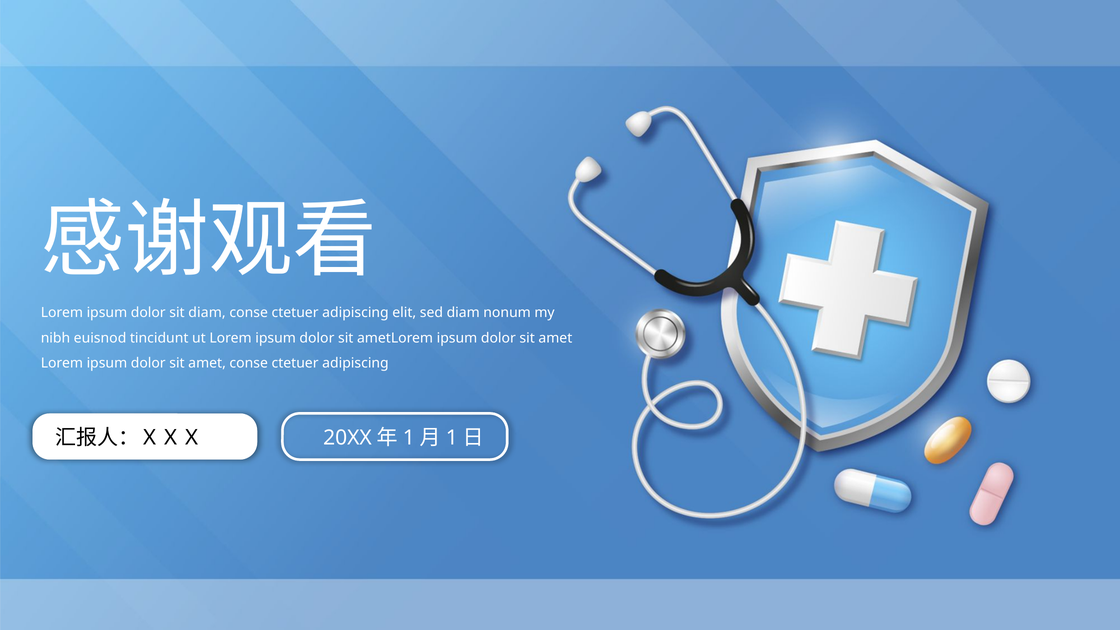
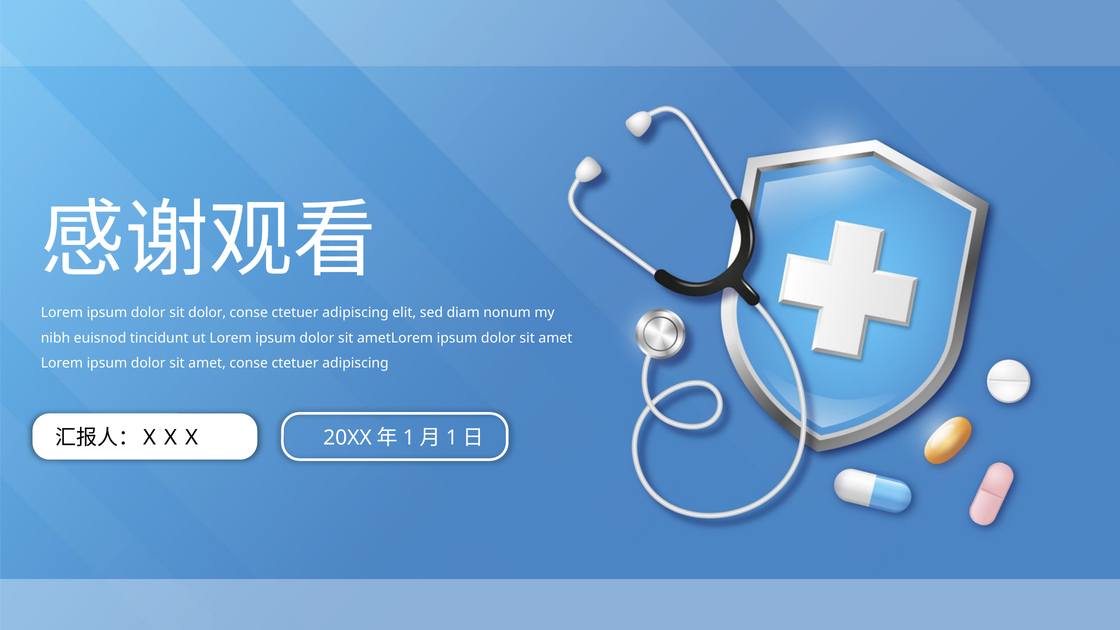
sit diam: diam -> dolor
